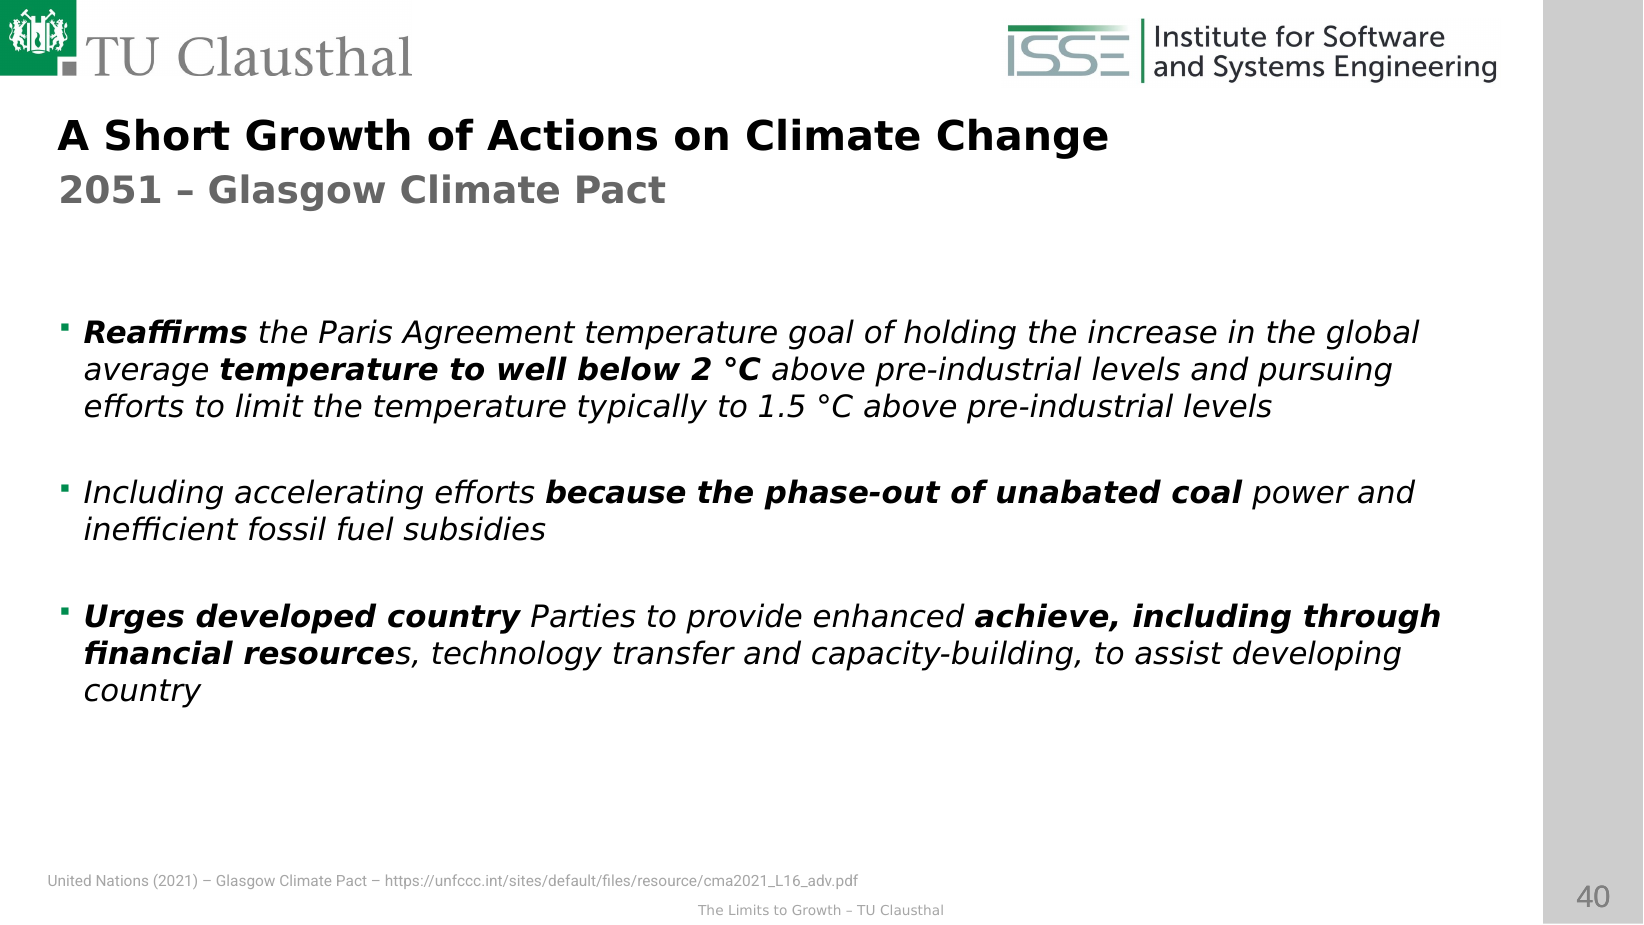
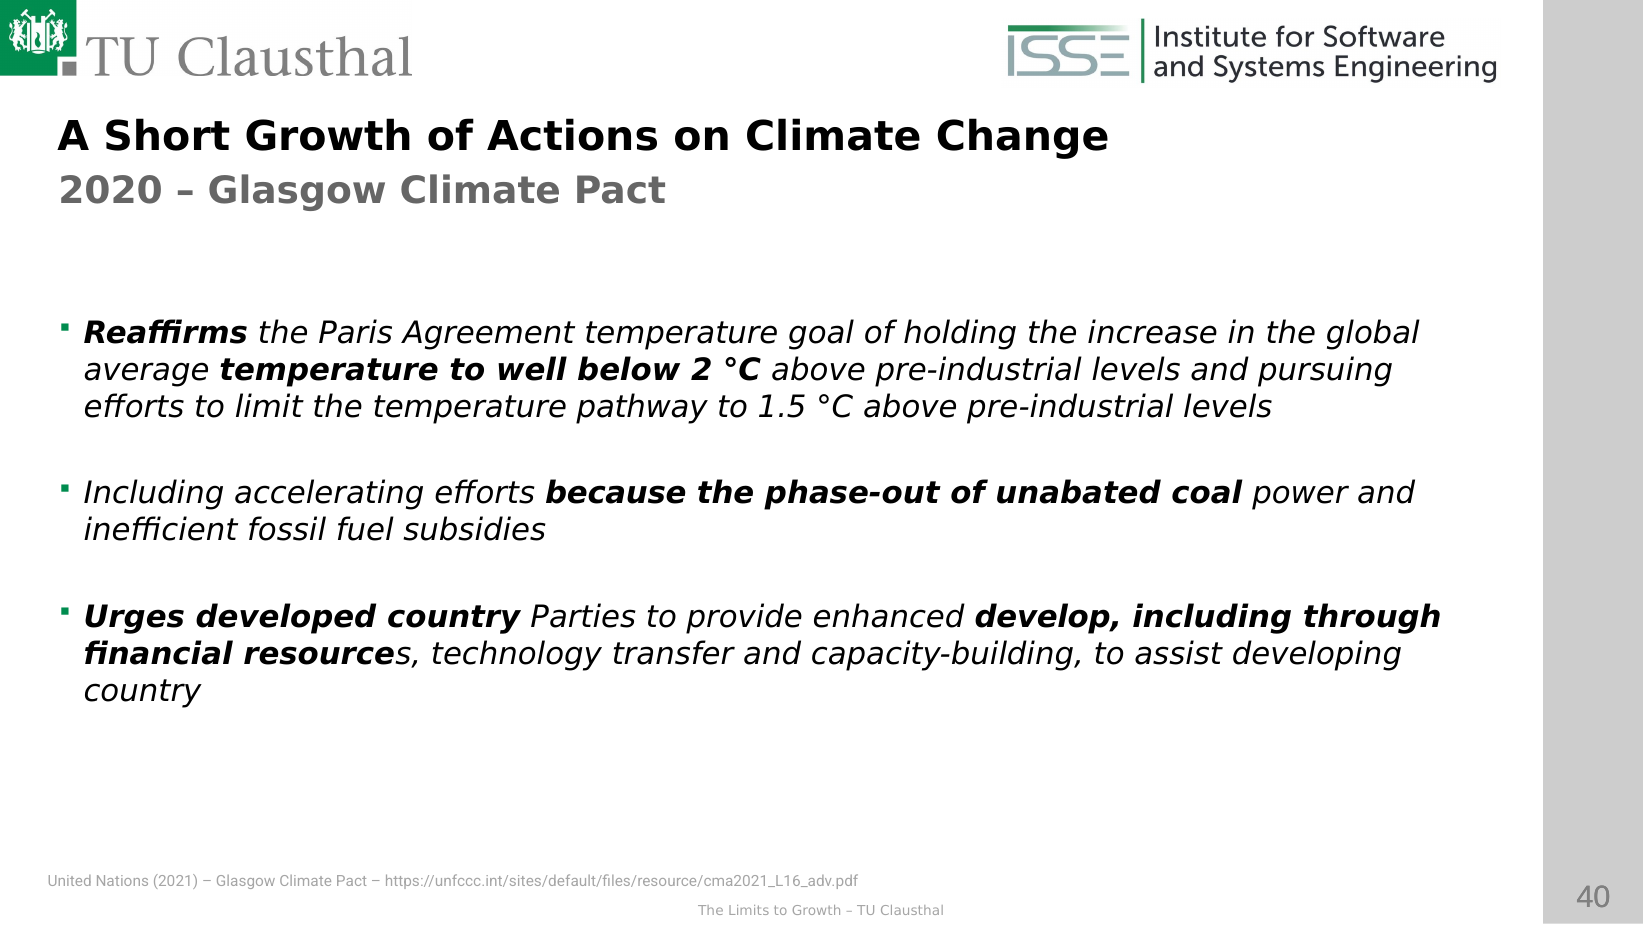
2051: 2051 -> 2020
typically: typically -> pathway
achieve: achieve -> develop
